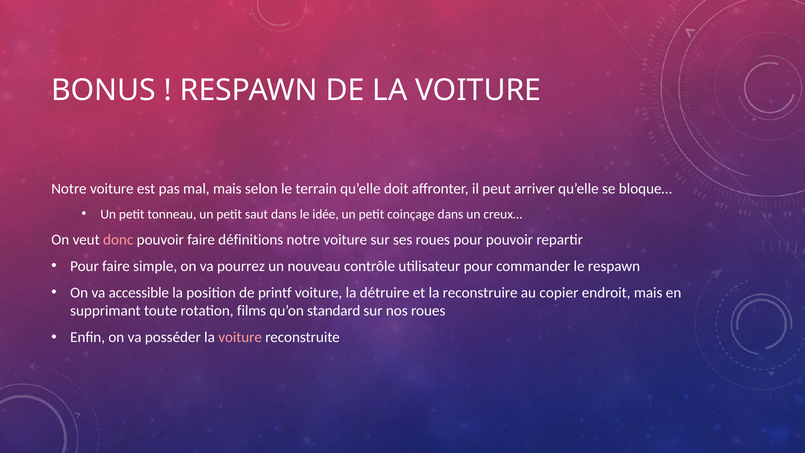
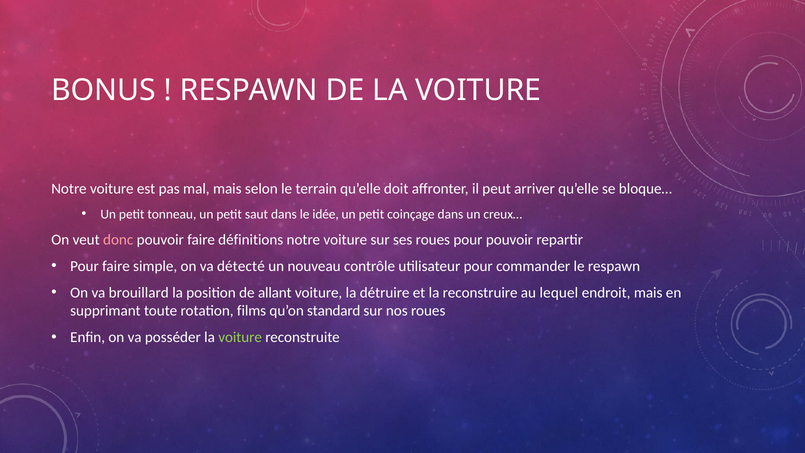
pourrez: pourrez -> détecté
accessible: accessible -> brouillard
printf: printf -> allant
copier: copier -> lequel
voiture at (240, 337) colour: pink -> light green
